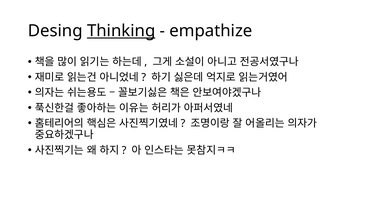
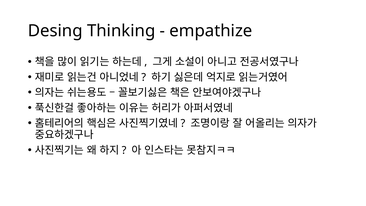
Thinking underline: present -> none
